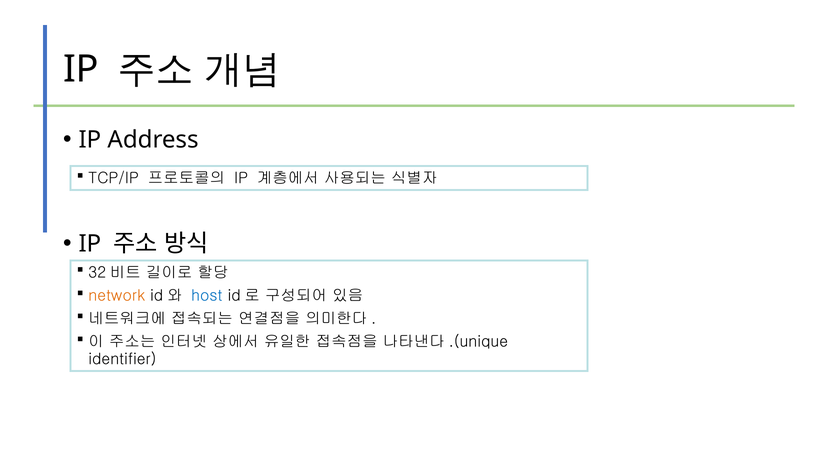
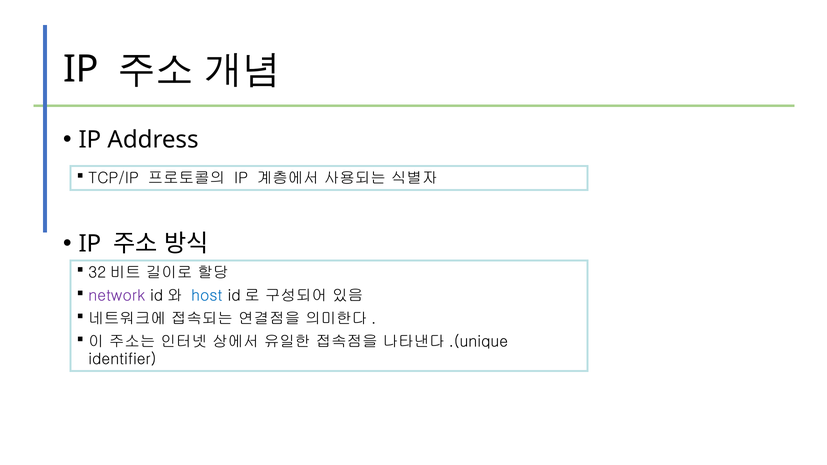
network colour: orange -> purple
